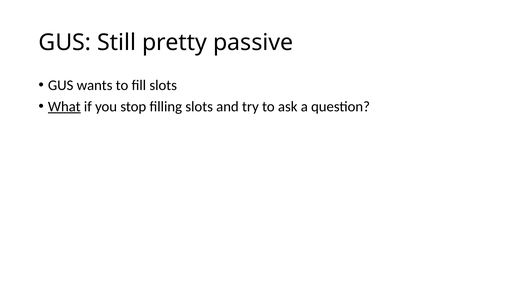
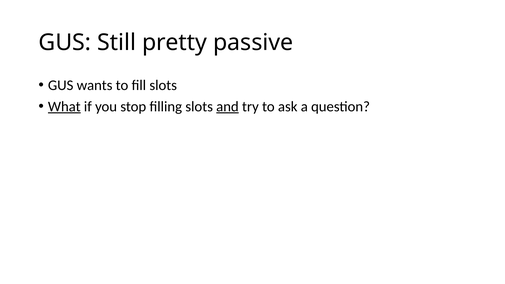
and underline: none -> present
